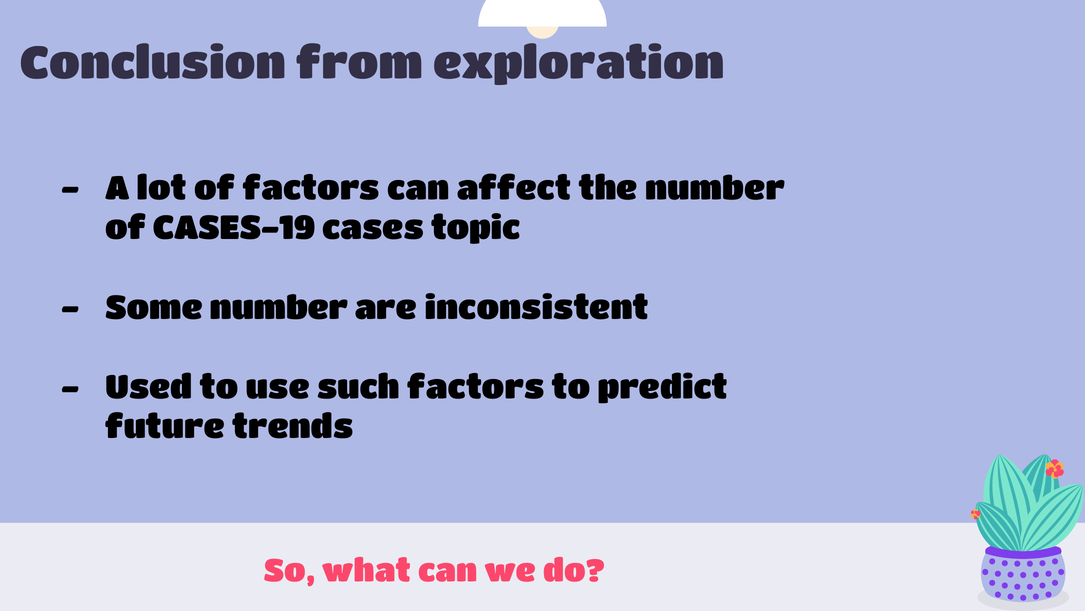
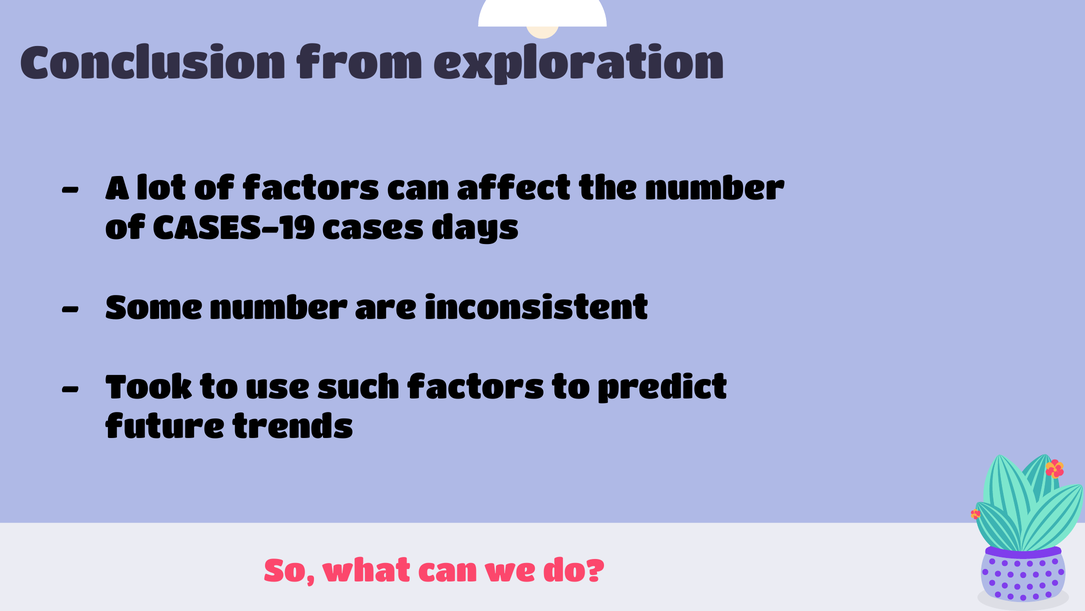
topic: topic -> days
Used: Used -> Took
